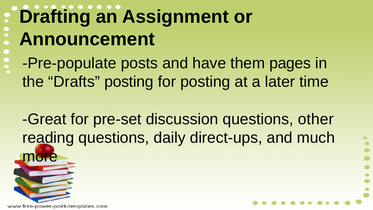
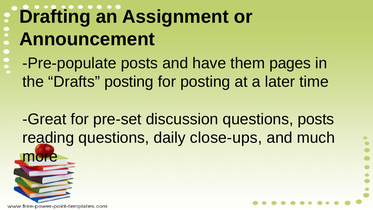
questions other: other -> posts
direct-ups: direct-ups -> close-ups
